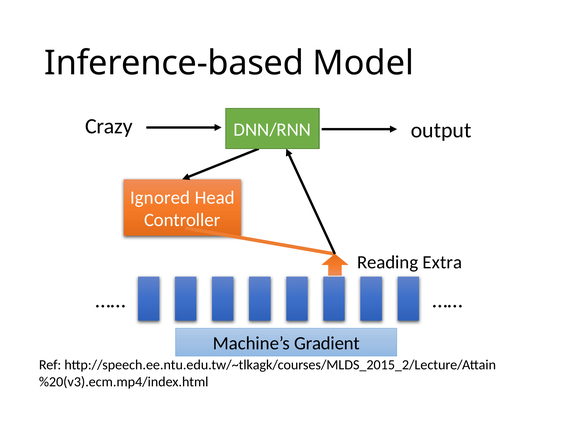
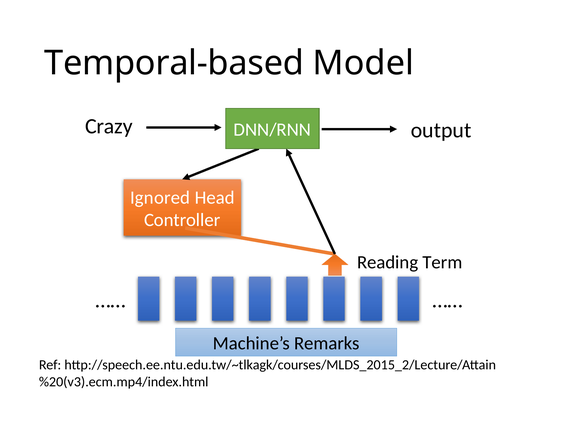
Inference-based: Inference-based -> Temporal-based
Extra: Extra -> Term
Gradient: Gradient -> Remarks
